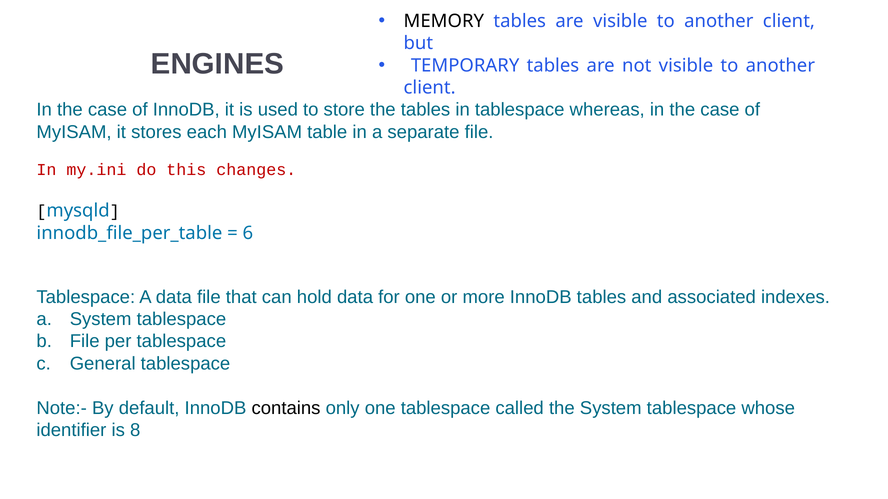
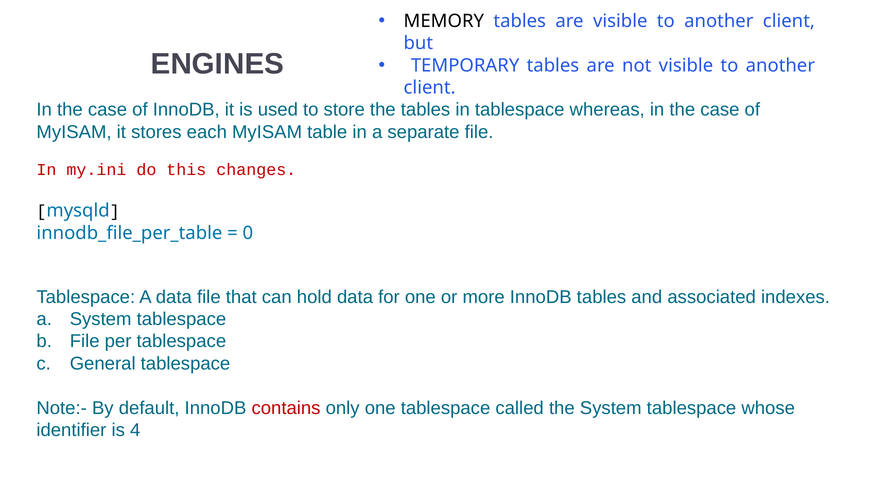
6: 6 -> 0
contains colour: black -> red
8: 8 -> 4
